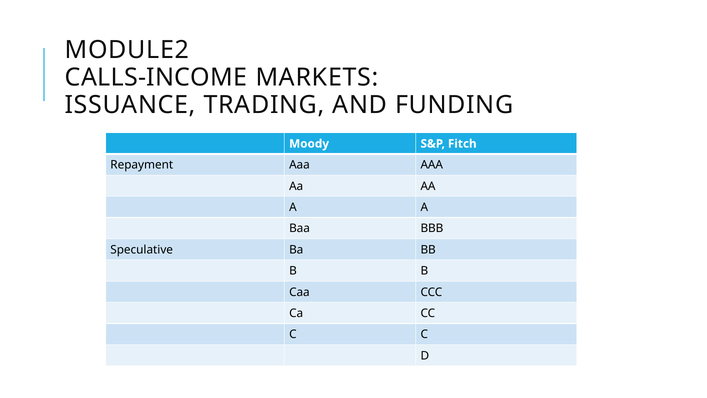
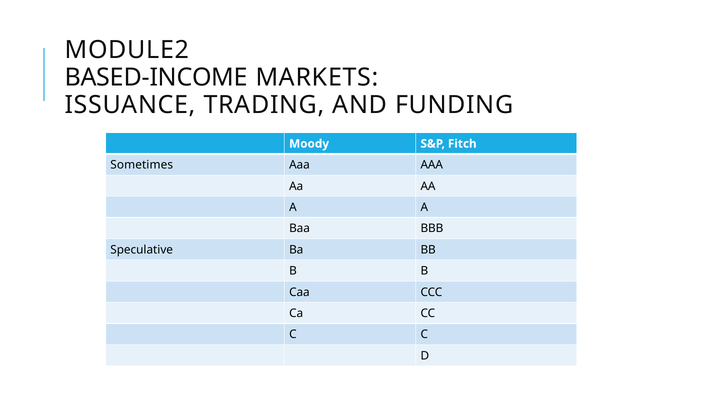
CALLS-INCOME: CALLS-INCOME -> BASED-INCOME
Repayment: Repayment -> Sometimes
